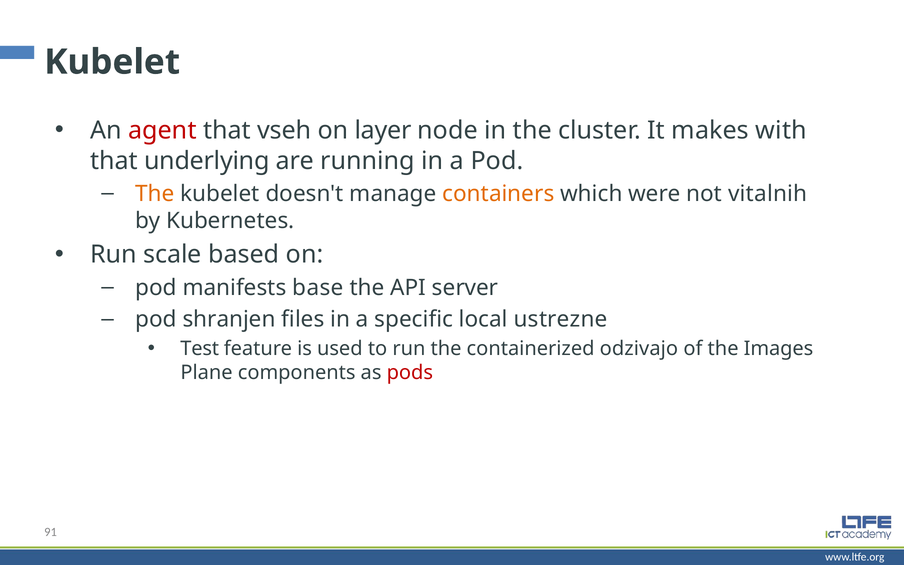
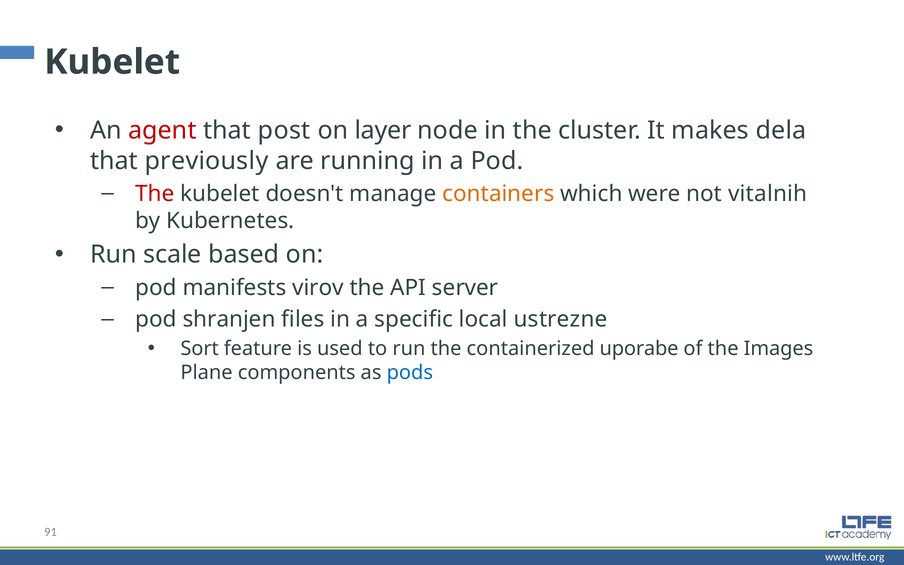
vseh: vseh -> post
with: with -> dela
underlying: underlying -> previously
The at (155, 194) colour: orange -> red
base: base -> virov
Test: Test -> Sort
odzivajo: odzivajo -> uporabe
pods colour: red -> blue
